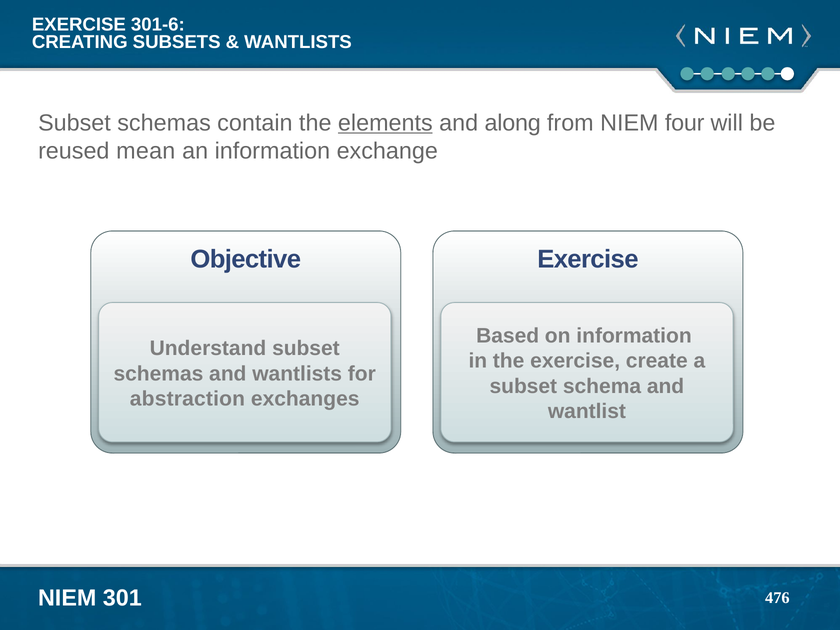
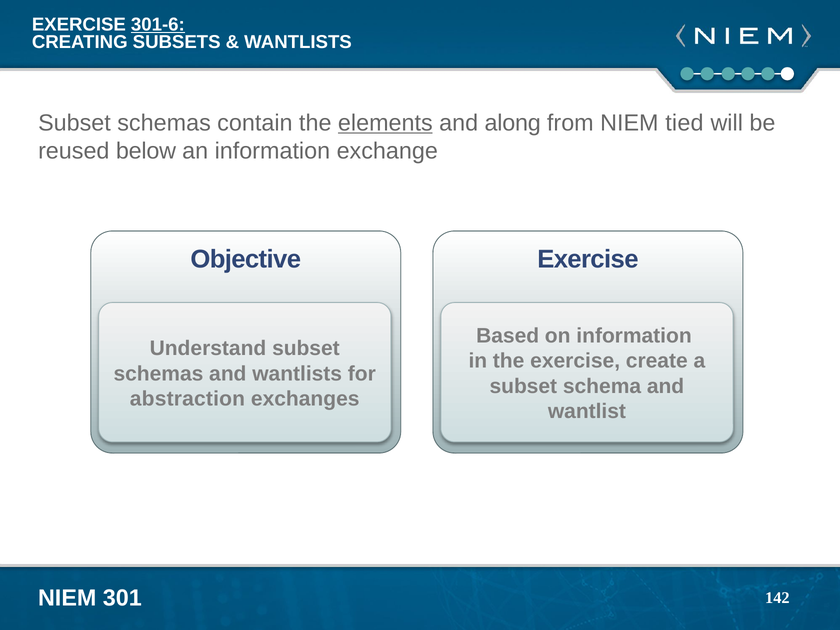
301-6 underline: none -> present
four: four -> tied
mean: mean -> below
476: 476 -> 142
